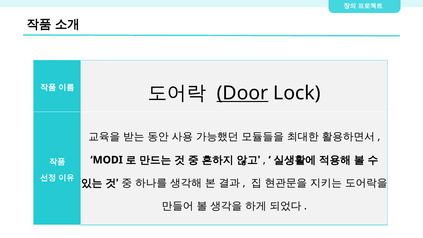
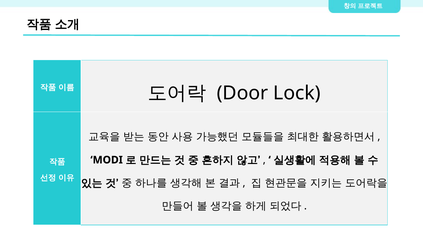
Door underline: present -> none
